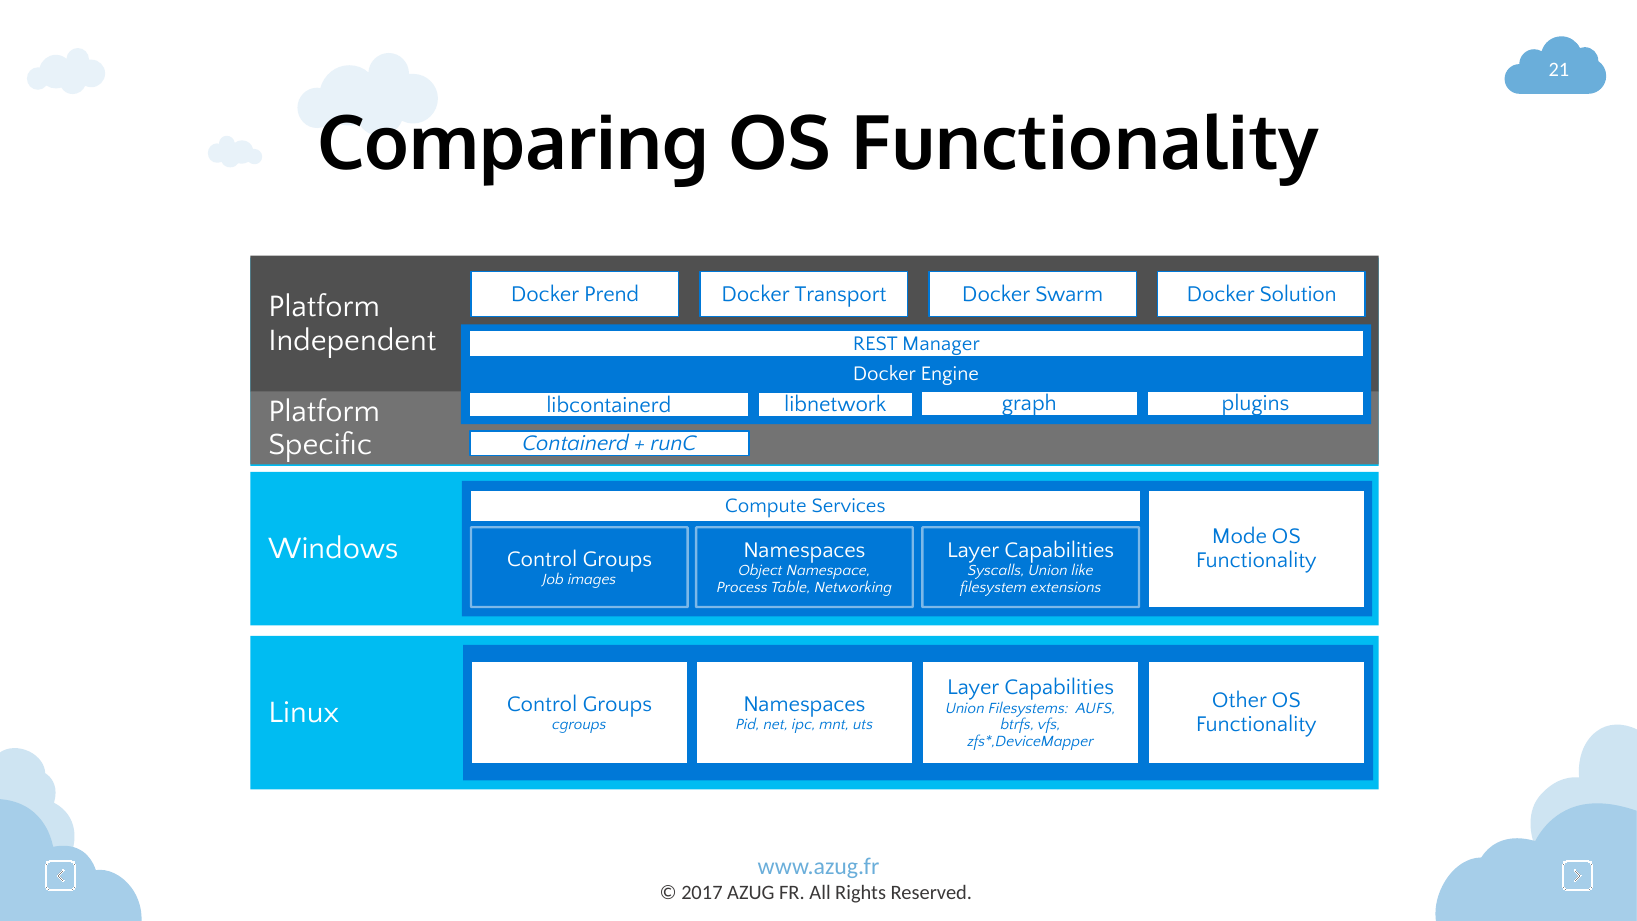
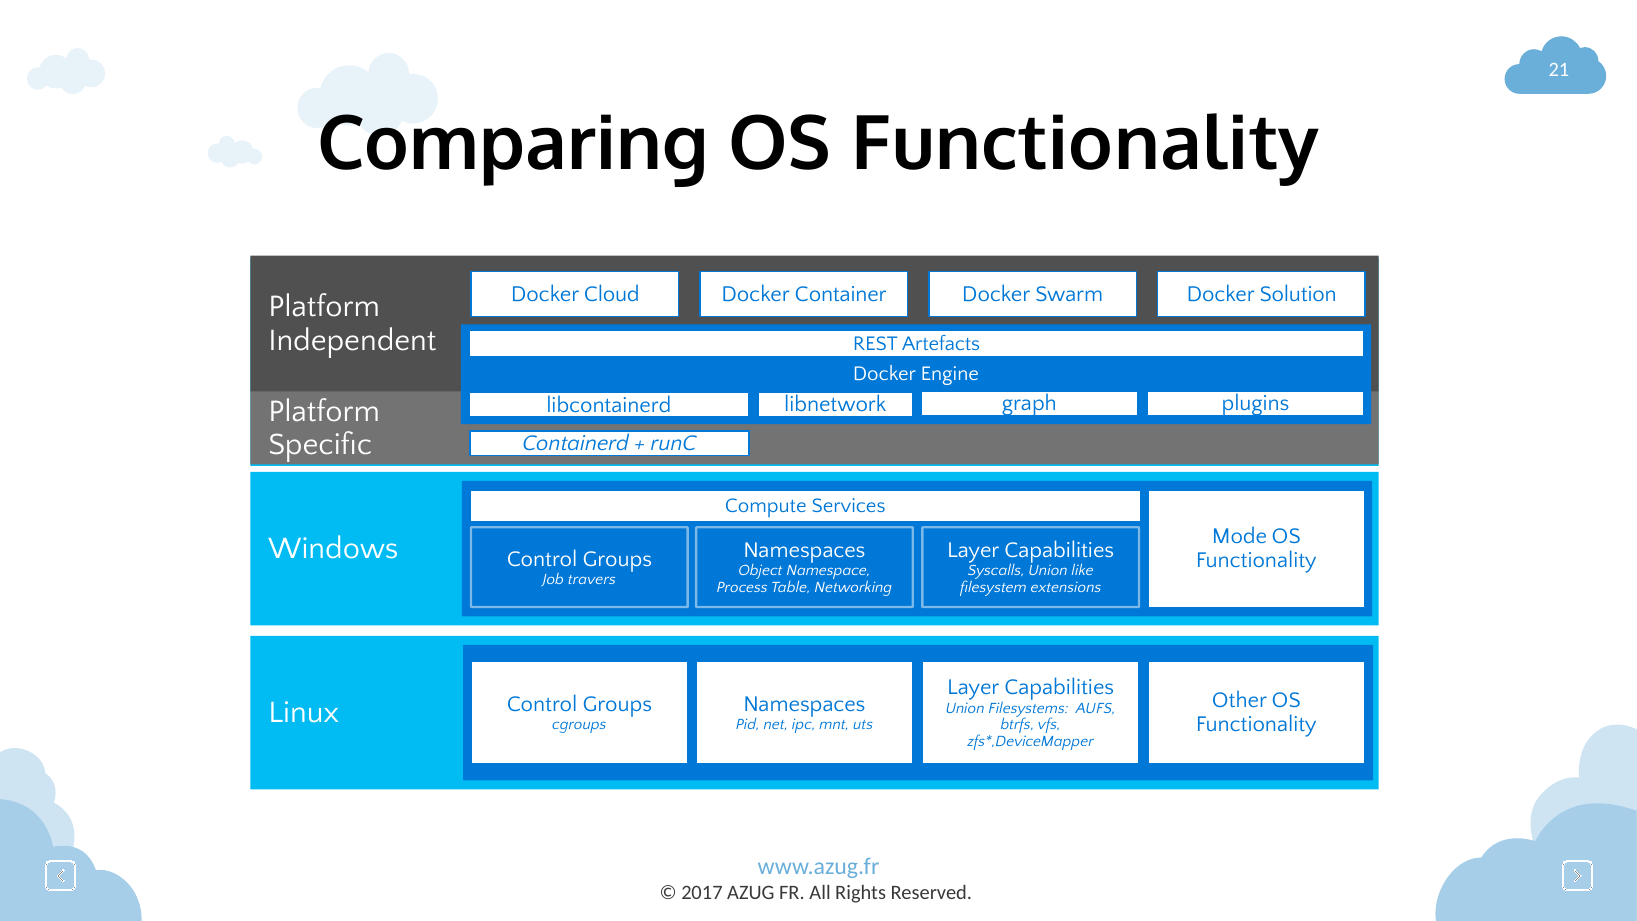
Prend: Prend -> Cloud
Transport: Transport -> Container
Manager: Manager -> Artefacts
images: images -> travers
